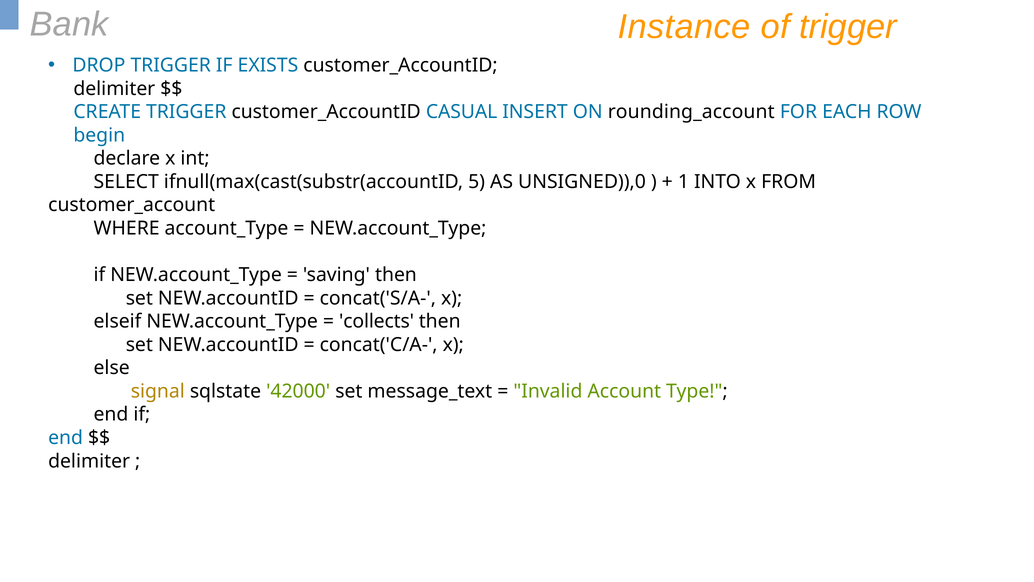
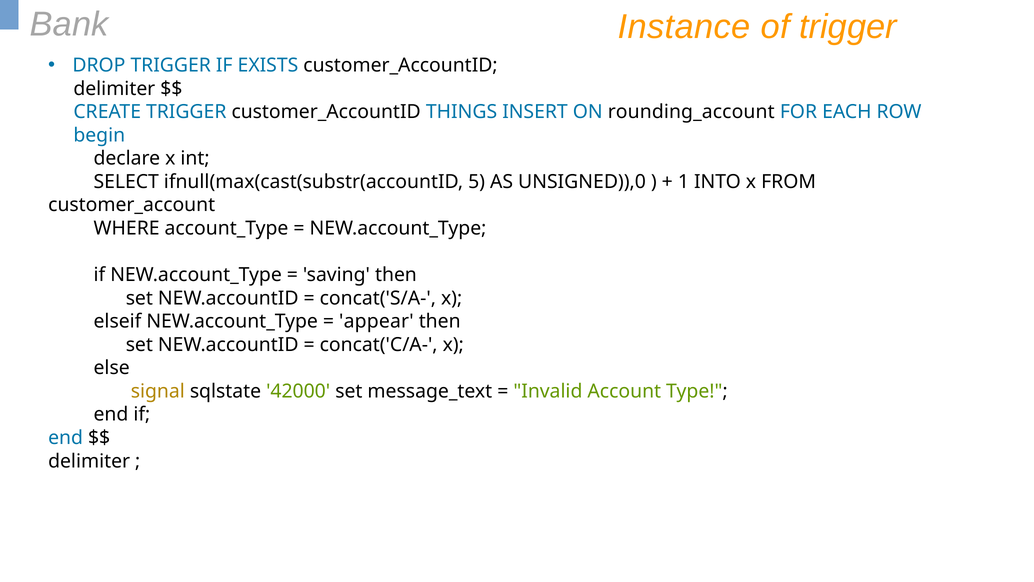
CASUAL: CASUAL -> THINGS
collects: collects -> appear
